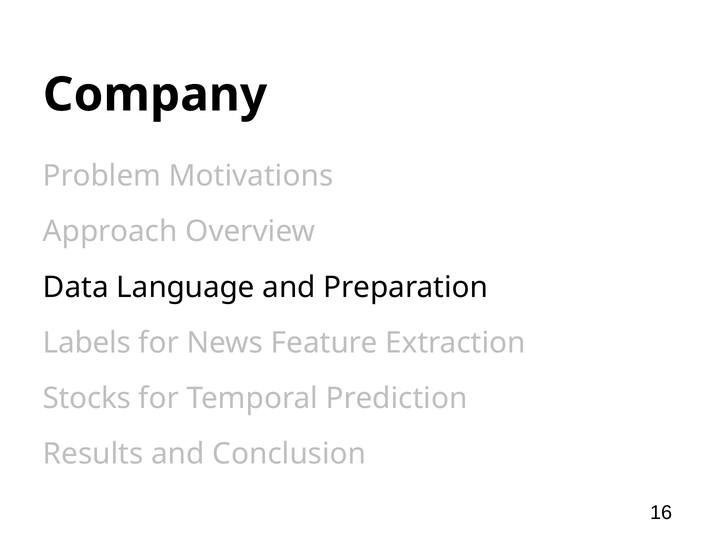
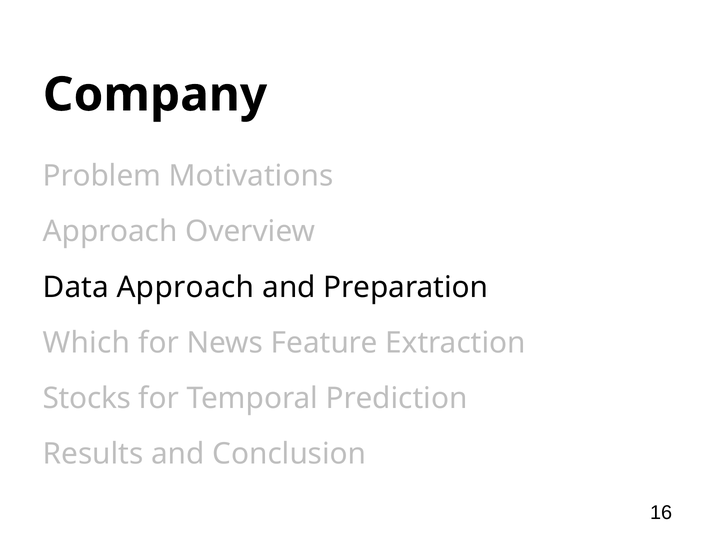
Data Language: Language -> Approach
Labels: Labels -> Which
